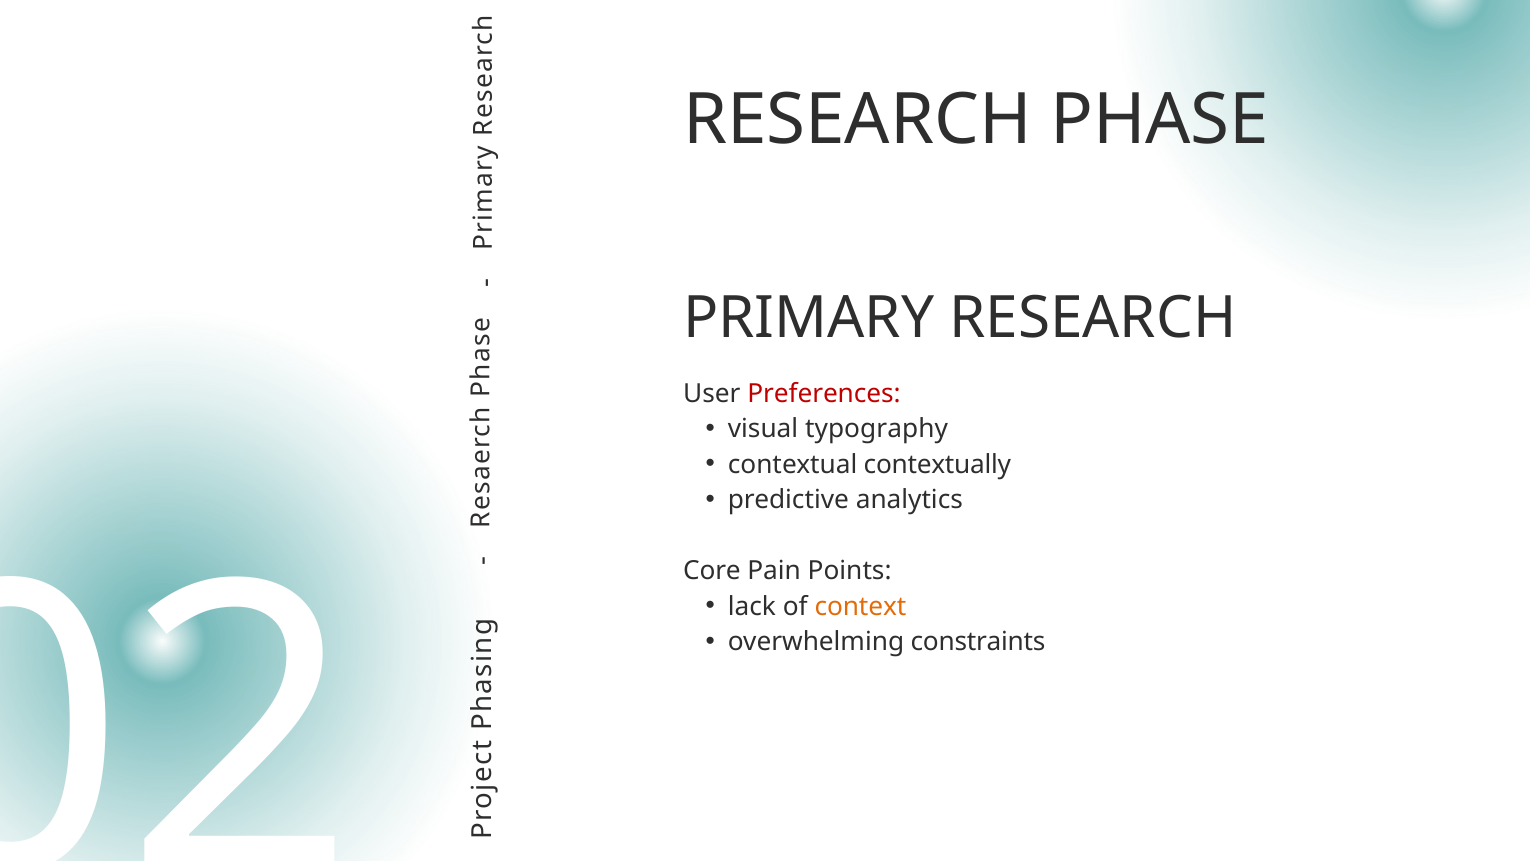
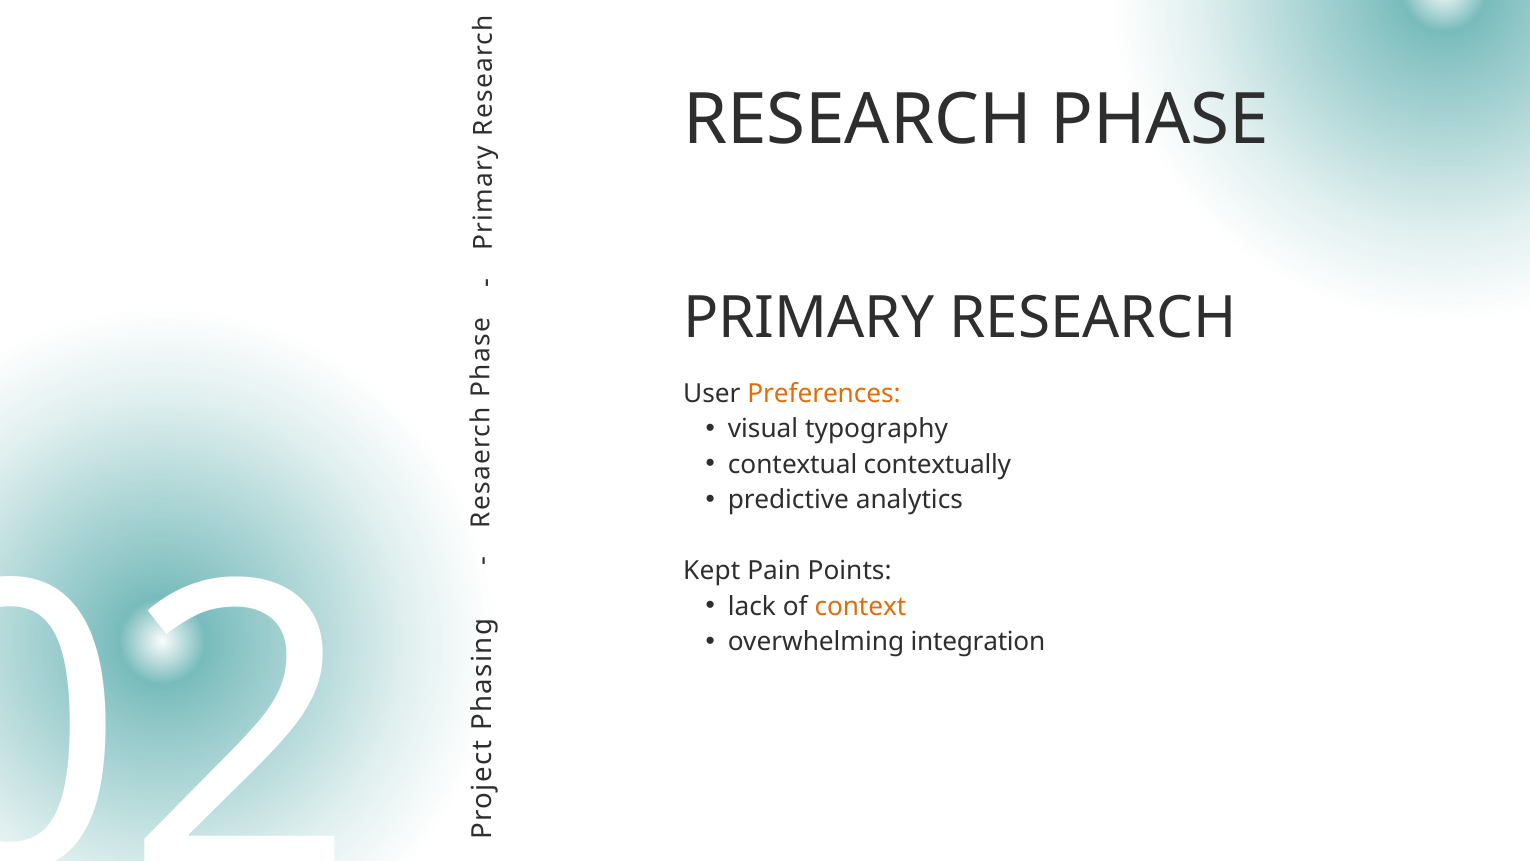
Preferences colour: red -> orange
Core: Core -> Kept
constraints: constraints -> integration
